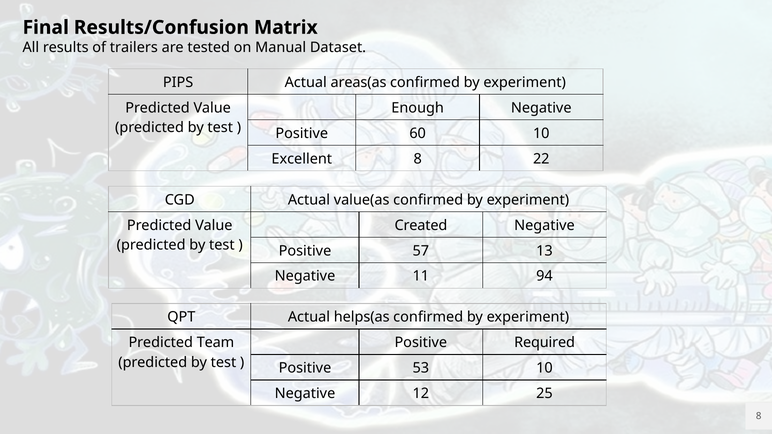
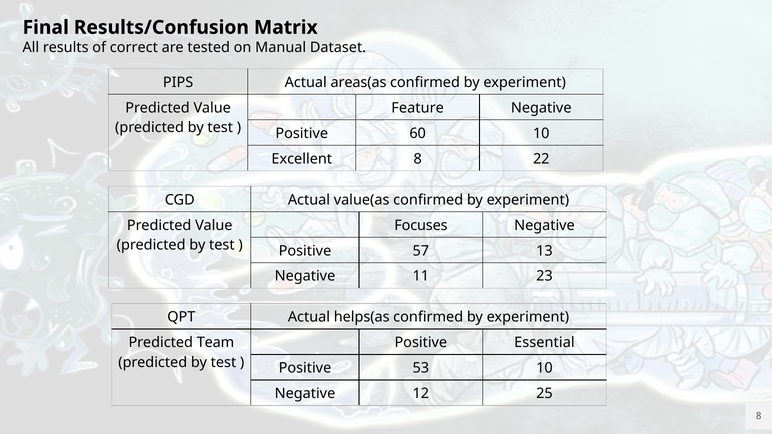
trailers: trailers -> correct
Enough: Enough -> Feature
Created: Created -> Focuses
94: 94 -> 23
Required: Required -> Essential
